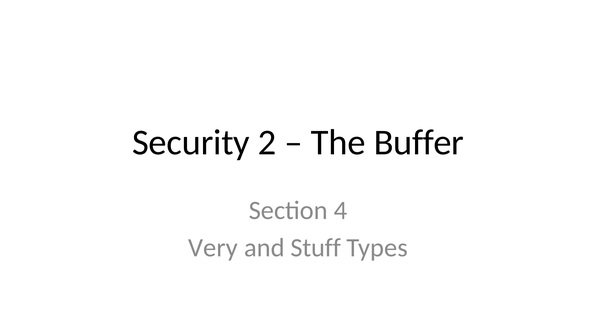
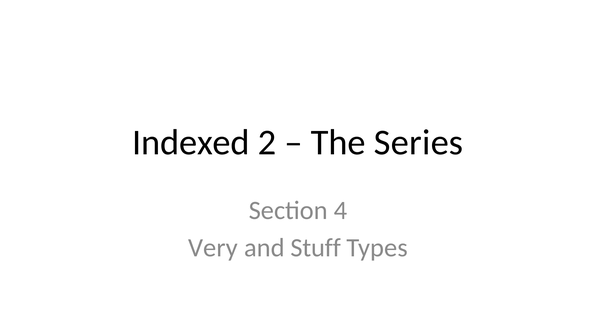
Security: Security -> Indexed
Buffer: Buffer -> Series
